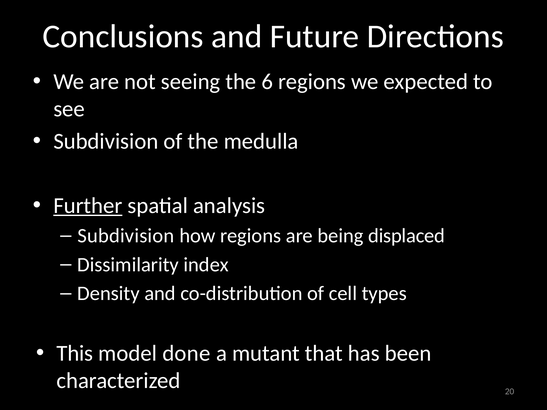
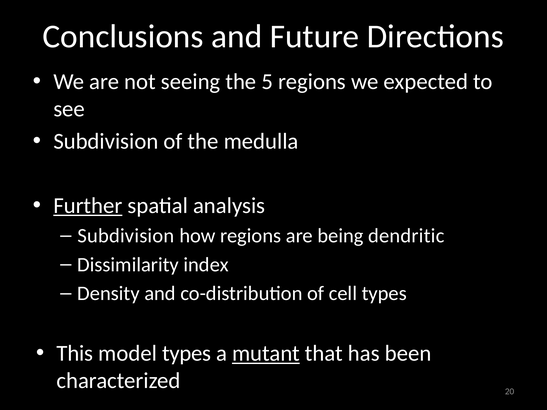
6: 6 -> 5
displaced: displaced -> dendritic
model done: done -> types
mutant underline: none -> present
